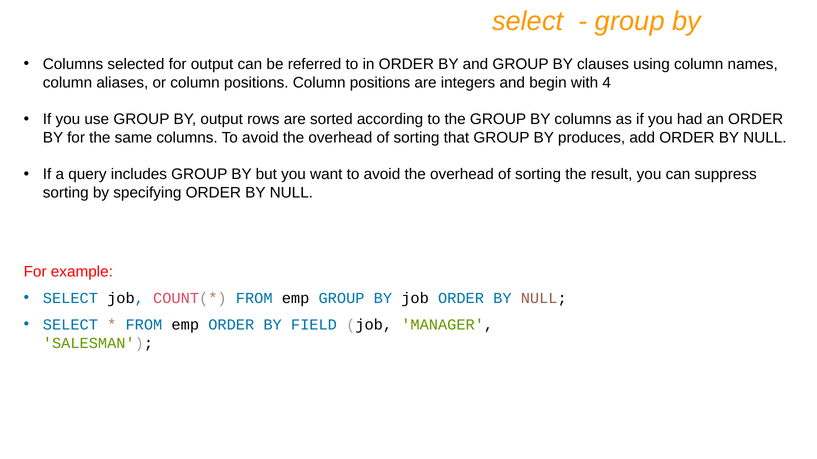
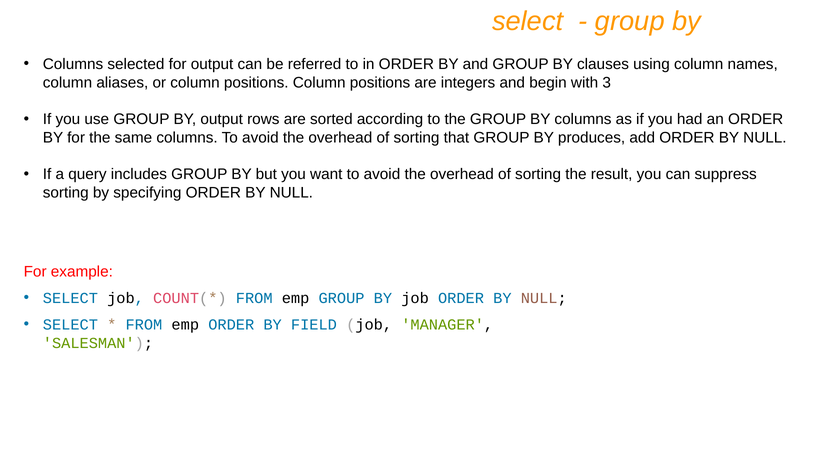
4: 4 -> 3
